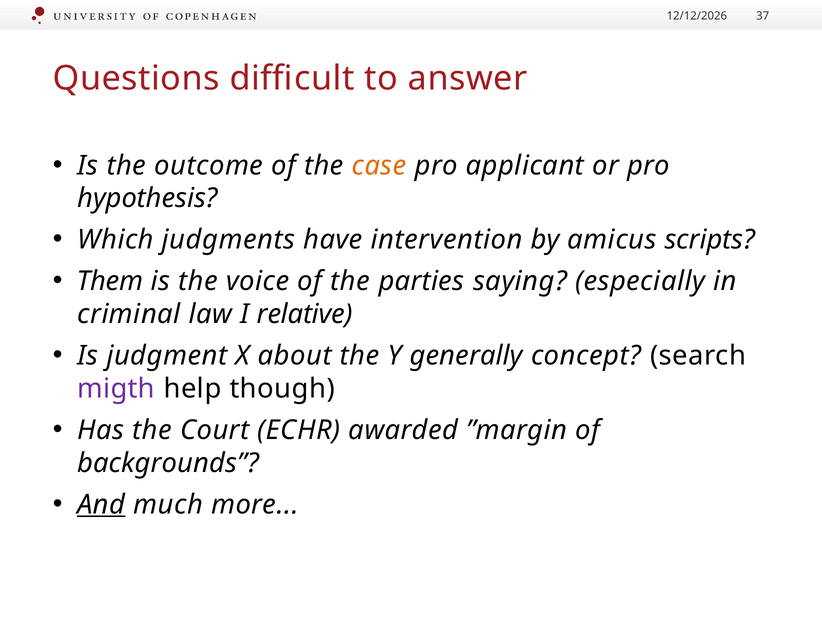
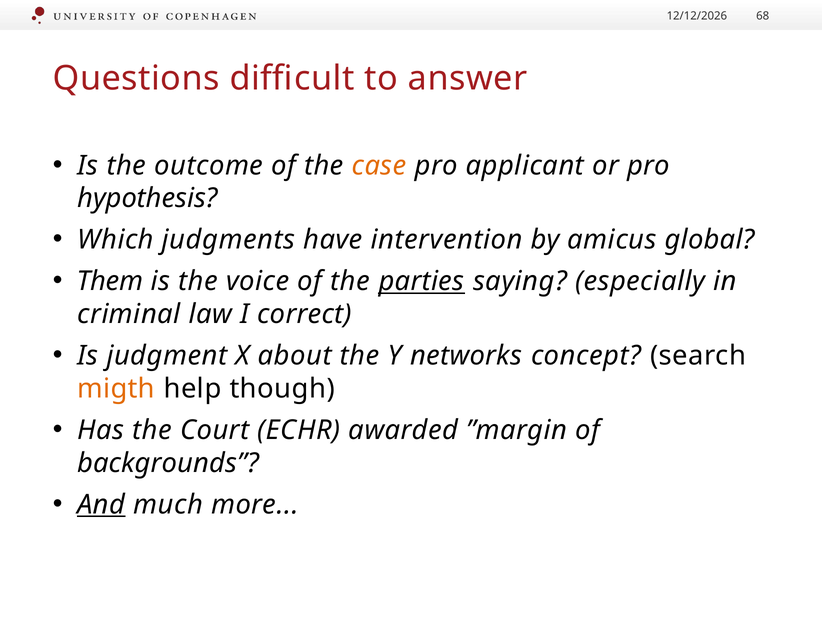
37: 37 -> 68
scripts: scripts -> global
parties underline: none -> present
relative: relative -> correct
generally: generally -> networks
migth colour: purple -> orange
